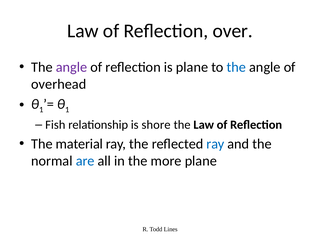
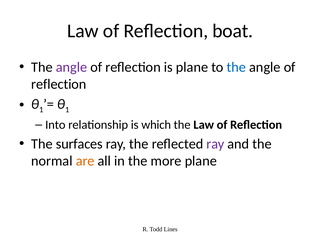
over: over -> boat
overhead at (59, 84): overhead -> reflection
Fish: Fish -> Into
shore: shore -> which
material: material -> surfaces
ray at (215, 144) colour: blue -> purple
are colour: blue -> orange
